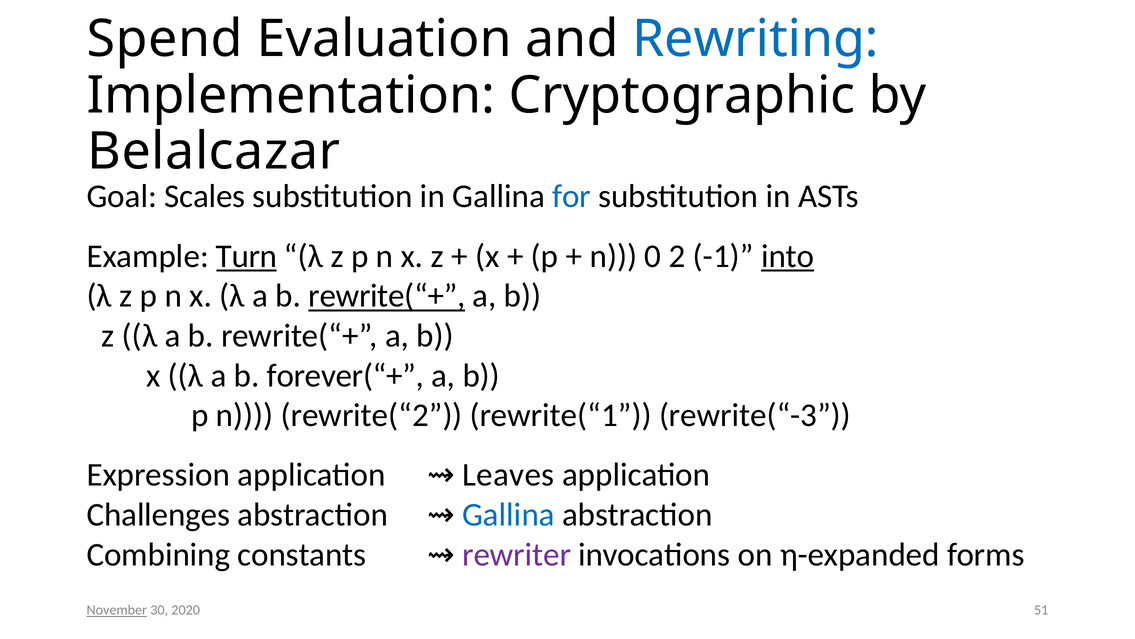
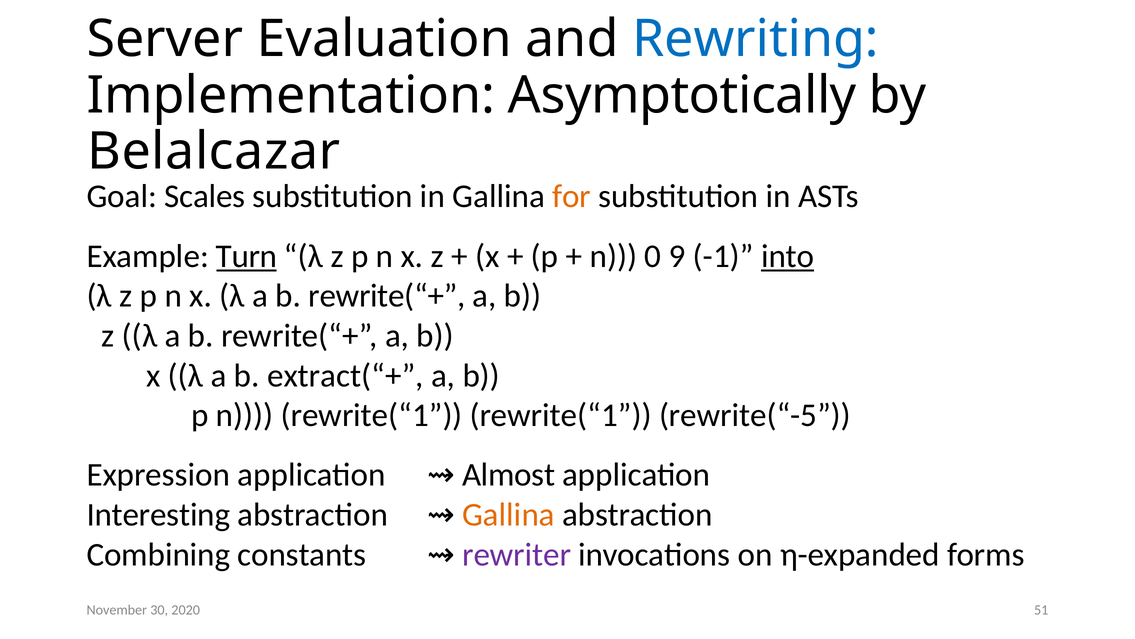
Spend: Spend -> Server
Cryptographic: Cryptographic -> Asymptotically
for colour: blue -> orange
2: 2 -> 9
rewrite(“+ at (387, 296) underline: present -> none
forever(“+: forever(“+ -> extract(“+
n rewrite(“2: rewrite(“2 -> rewrite(“1
rewrite(“-3: rewrite(“-3 -> rewrite(“-5
Leaves: Leaves -> Almost
Challenges: Challenges -> Interesting
Gallina at (508, 514) colour: blue -> orange
November underline: present -> none
